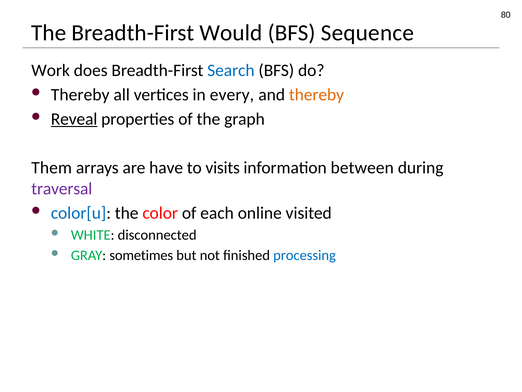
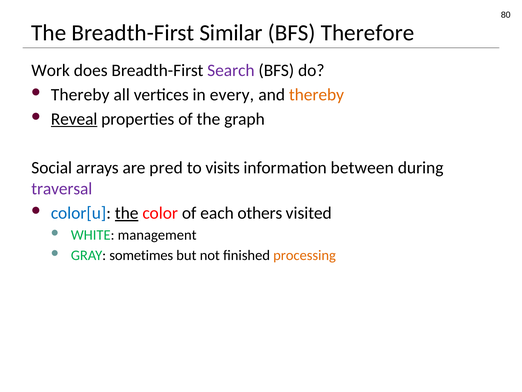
Would: Would -> Similar
Sequence: Sequence -> Therefore
Search colour: blue -> purple
Them: Them -> Social
have: have -> pred
the at (127, 213) underline: none -> present
online: online -> others
disconnected: disconnected -> management
processing colour: blue -> orange
